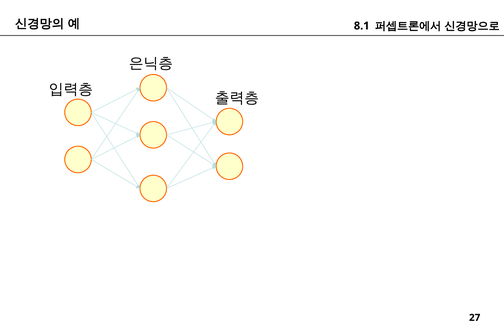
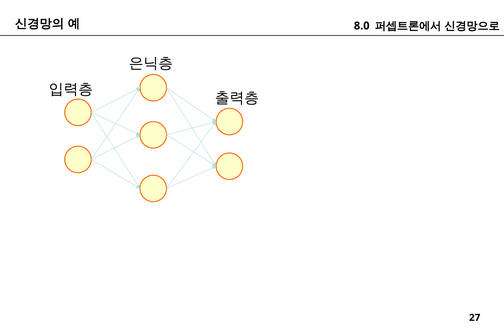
8.1: 8.1 -> 8.0
